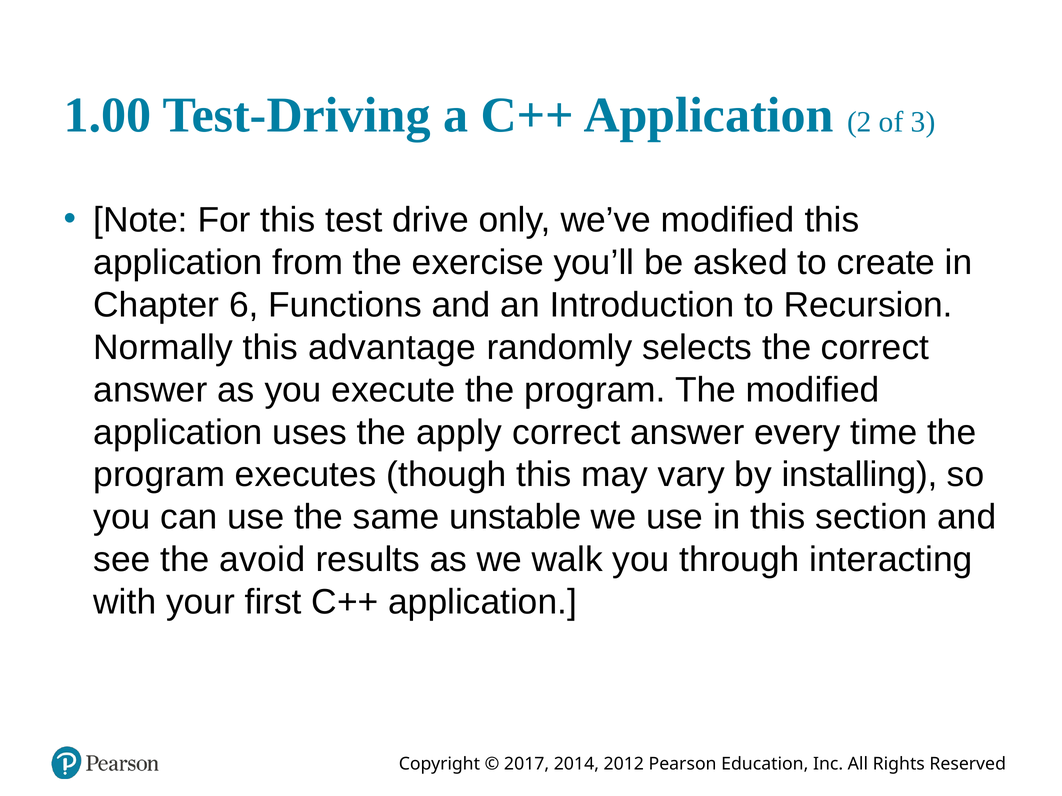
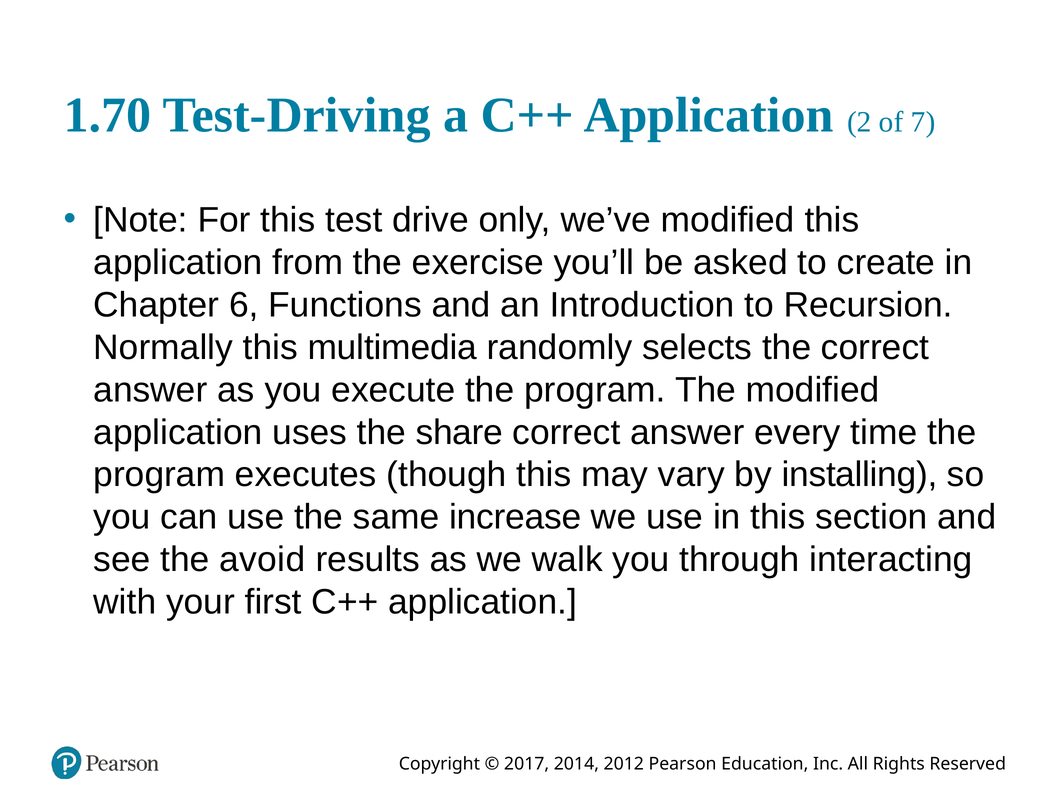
1.00: 1.00 -> 1.70
3: 3 -> 7
advantage: advantage -> multimedia
apply: apply -> share
unstable: unstable -> increase
